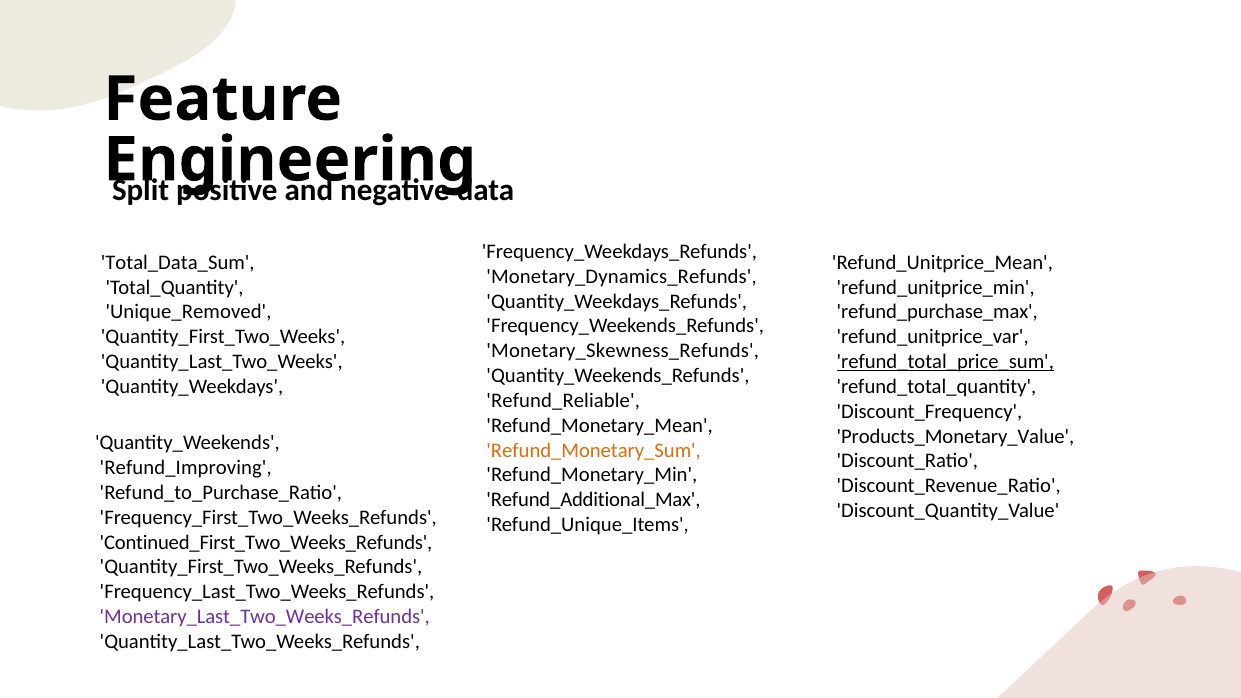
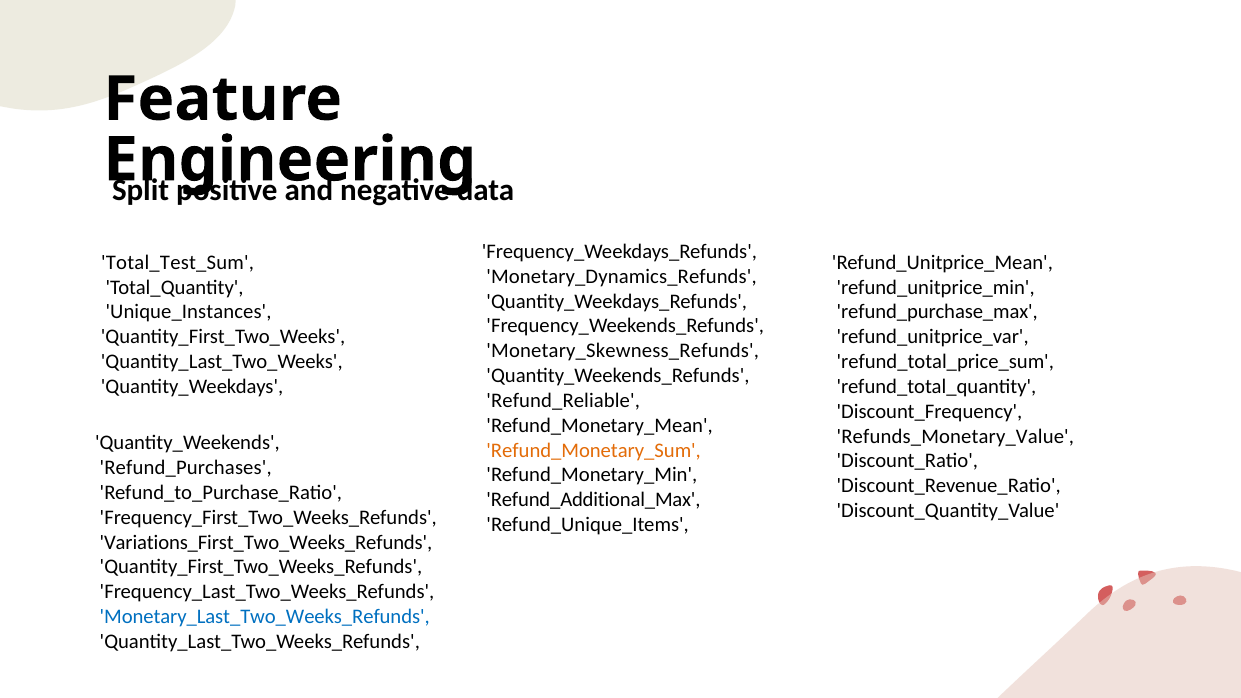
Total_Data_Sum: Total_Data_Sum -> Total_Test_Sum
Unique_Removed: Unique_Removed -> Unique_Instances
refund_total_price_sum underline: present -> none
Products_Monetary_Value: Products_Monetary_Value -> Refunds_Monetary_Value
Refund_Improving: Refund_Improving -> Refund_Purchases
Continued_First_Two_Weeks_Refunds: Continued_First_Two_Weeks_Refunds -> Variations_First_Two_Weeks_Refunds
Monetary_Last_Two_Weeks_Refunds colour: purple -> blue
